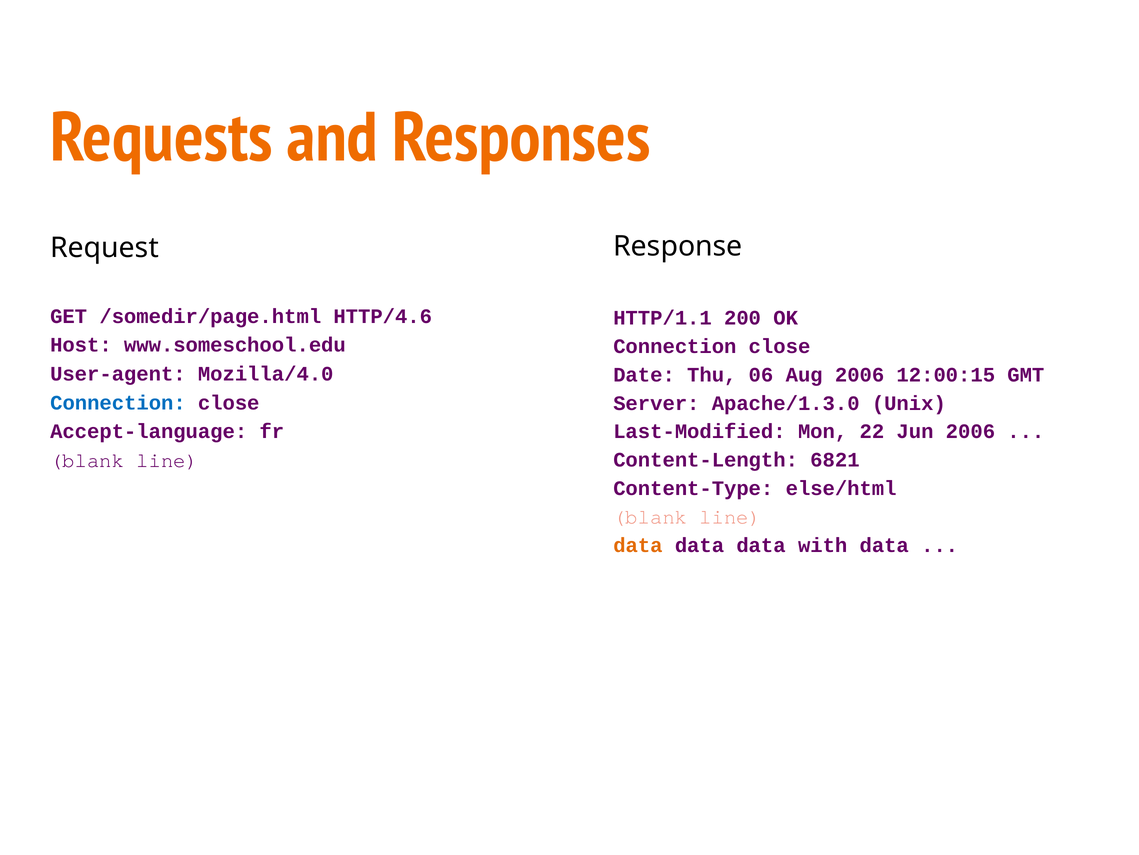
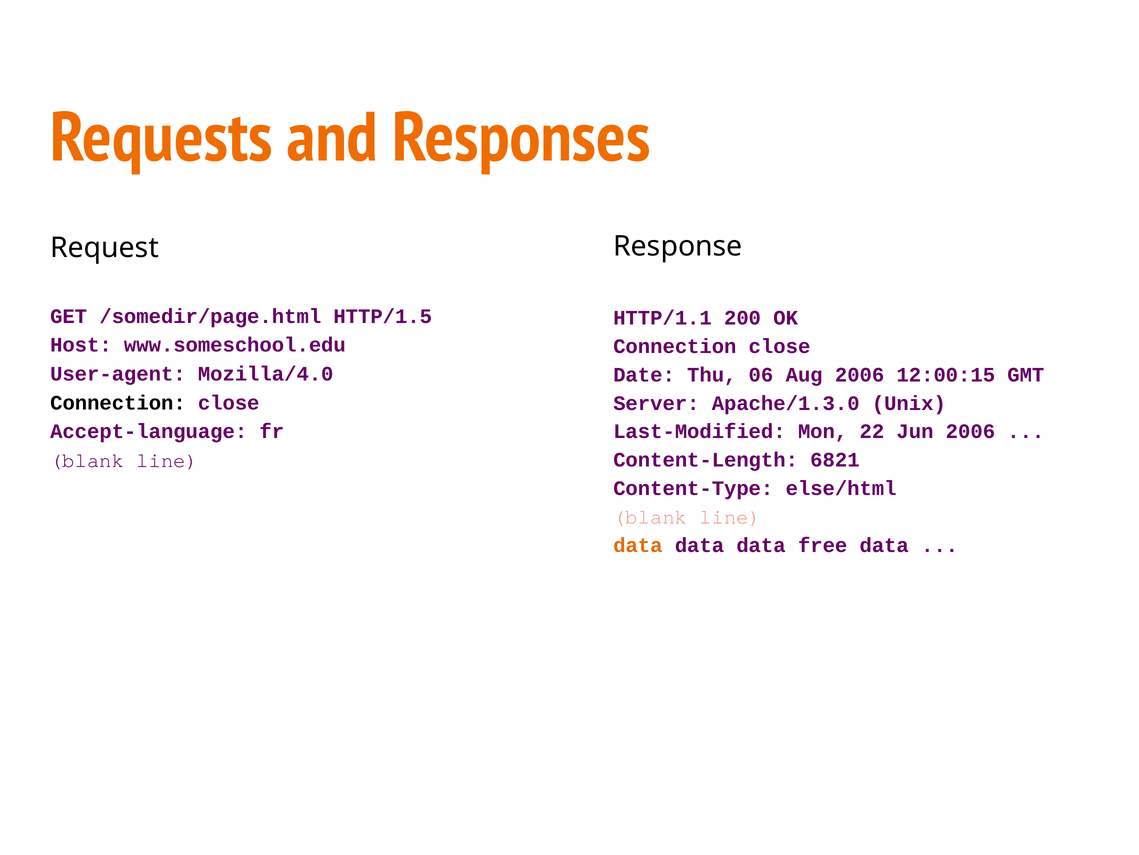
HTTP/4.6: HTTP/4.6 -> HTTP/1.5
Connection at (118, 402) colour: blue -> black
with: with -> free
